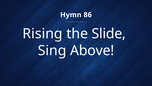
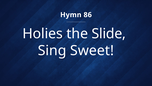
Rising: Rising -> Holies
Above: Above -> Sweet
